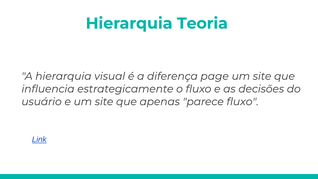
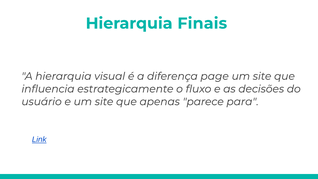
Teoria: Teoria -> Finais
parece fluxo: fluxo -> para
